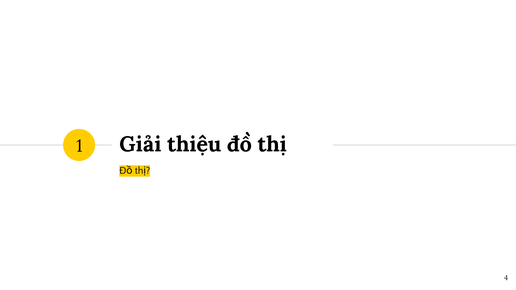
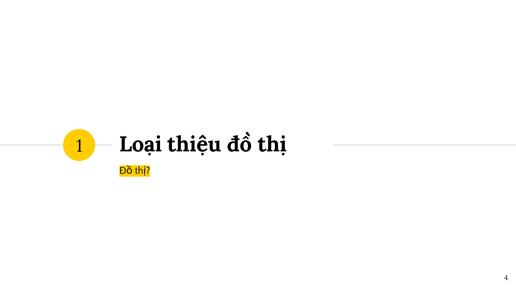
Giải: Giải -> Loại
